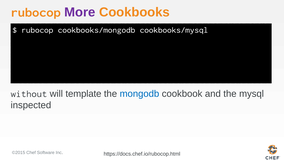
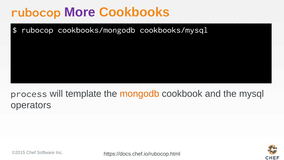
without: without -> process
mongodb colour: blue -> orange
inspected: inspected -> operators
